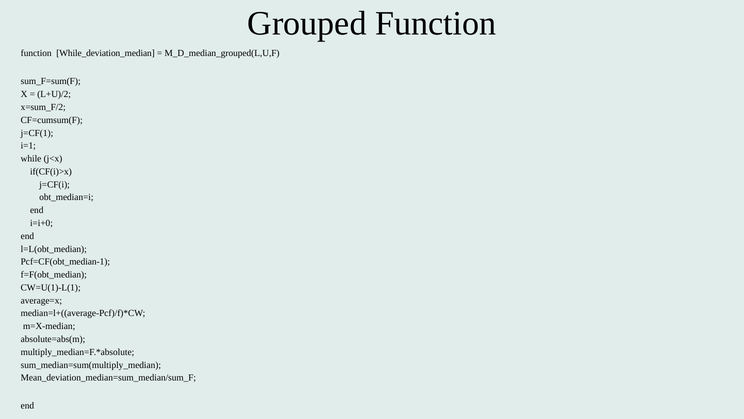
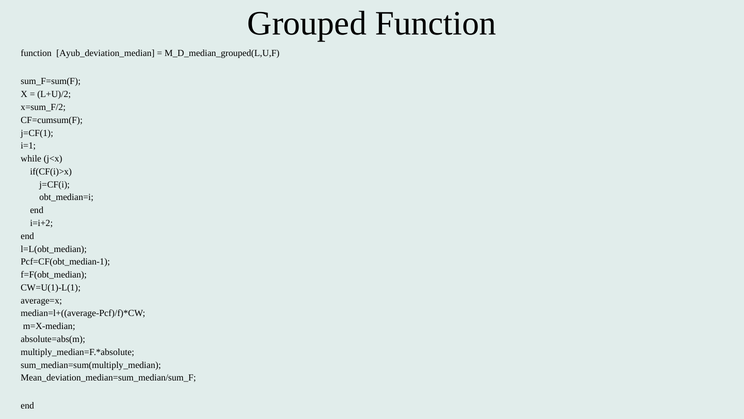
While_deviation_median: While_deviation_median -> Ayub_deviation_median
i=i+0: i=i+0 -> i=i+2
